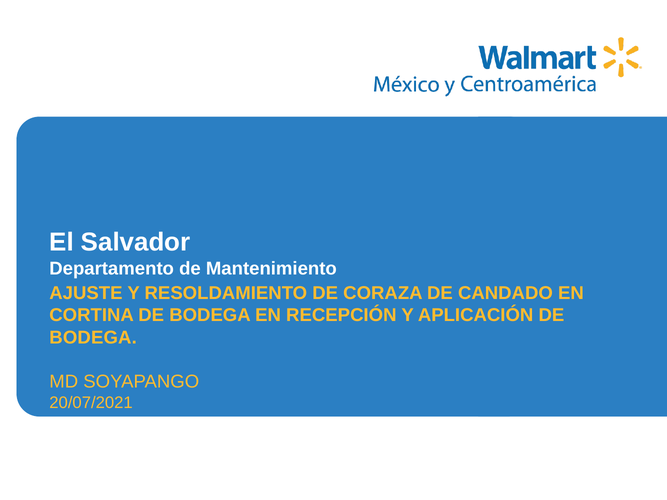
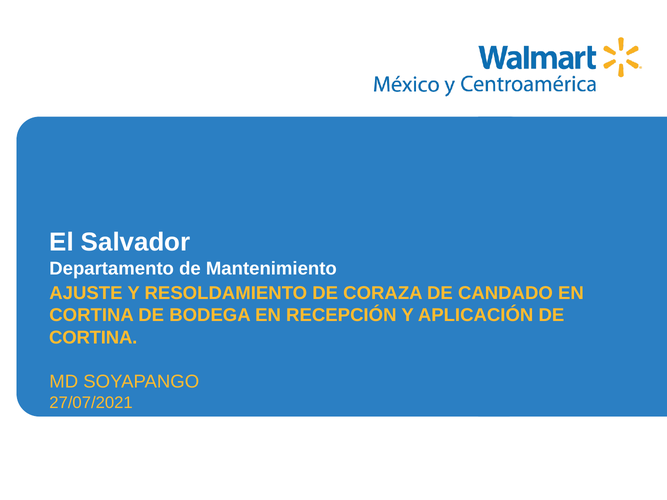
BODEGA at (93, 338): BODEGA -> CORTINA
20/07/2021: 20/07/2021 -> 27/07/2021
